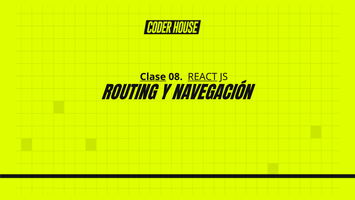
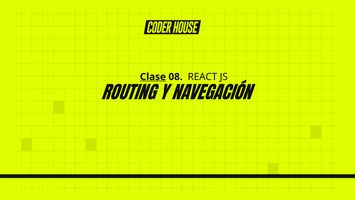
REACT underline: present -> none
